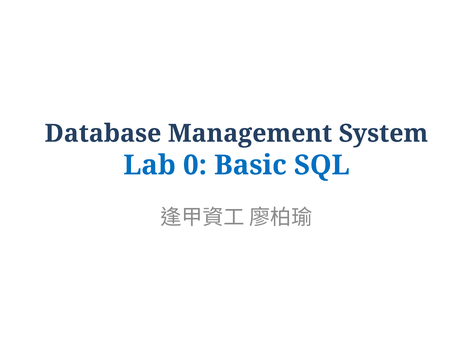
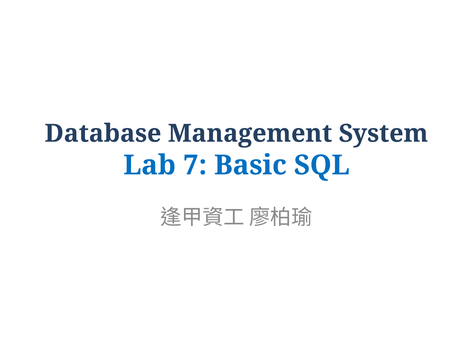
0: 0 -> 7
